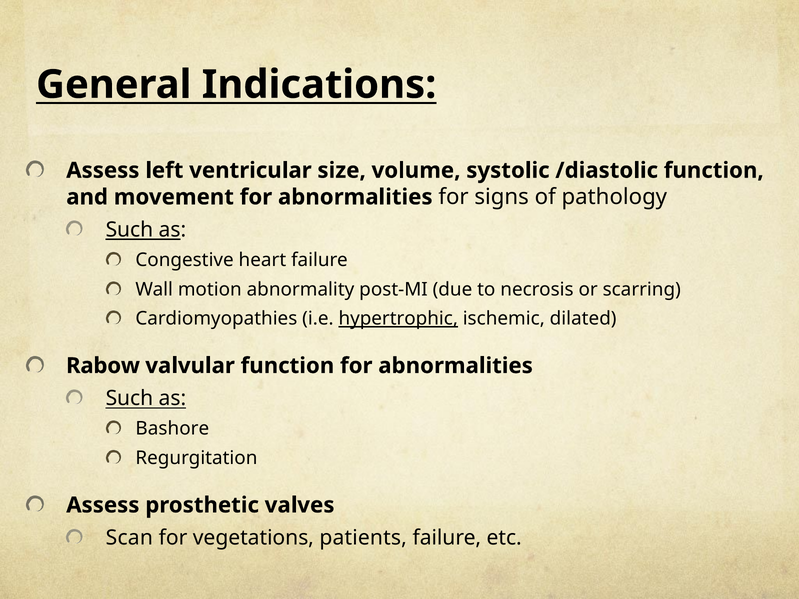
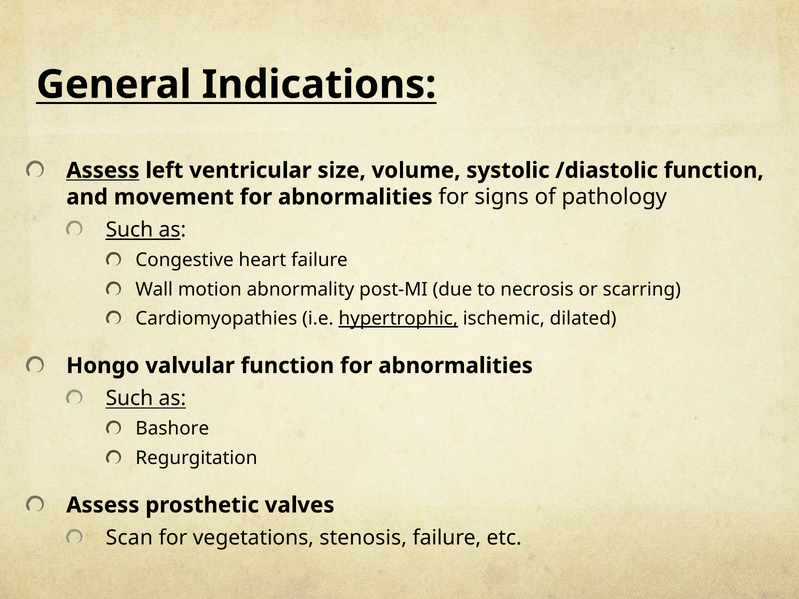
Assess at (103, 170) underline: none -> present
Rabow: Rabow -> Hongo
patients: patients -> stenosis
